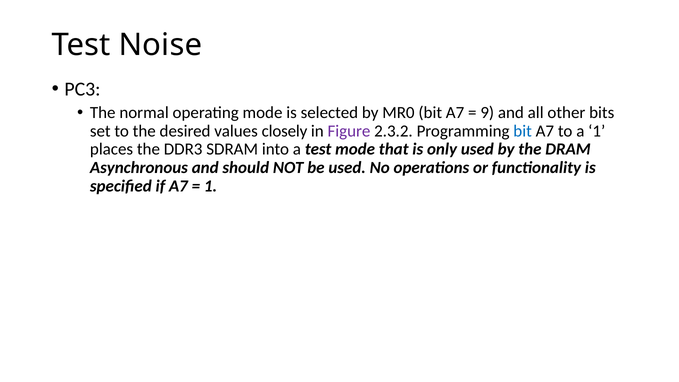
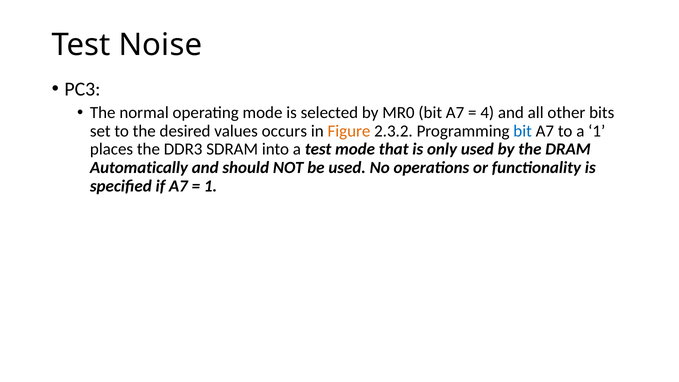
9: 9 -> 4
closely: closely -> occurs
Figure colour: purple -> orange
Asynchronous: Asynchronous -> Automatically
